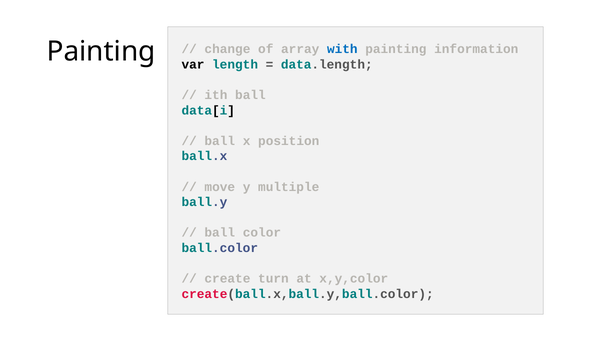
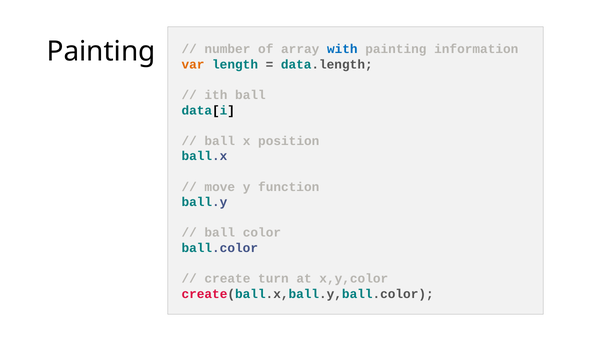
change: change -> number
var colour: black -> orange
multiple: multiple -> function
